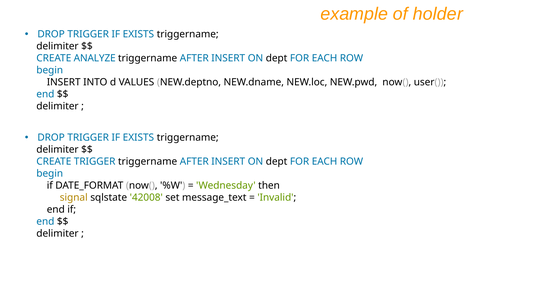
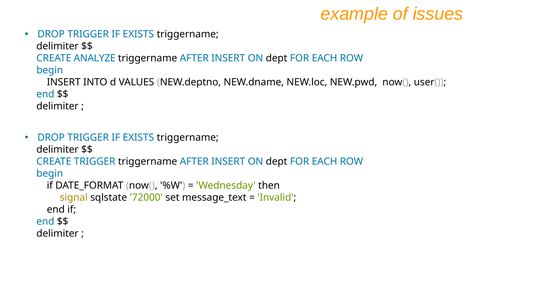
holder: holder -> issues
42008: 42008 -> 72000
